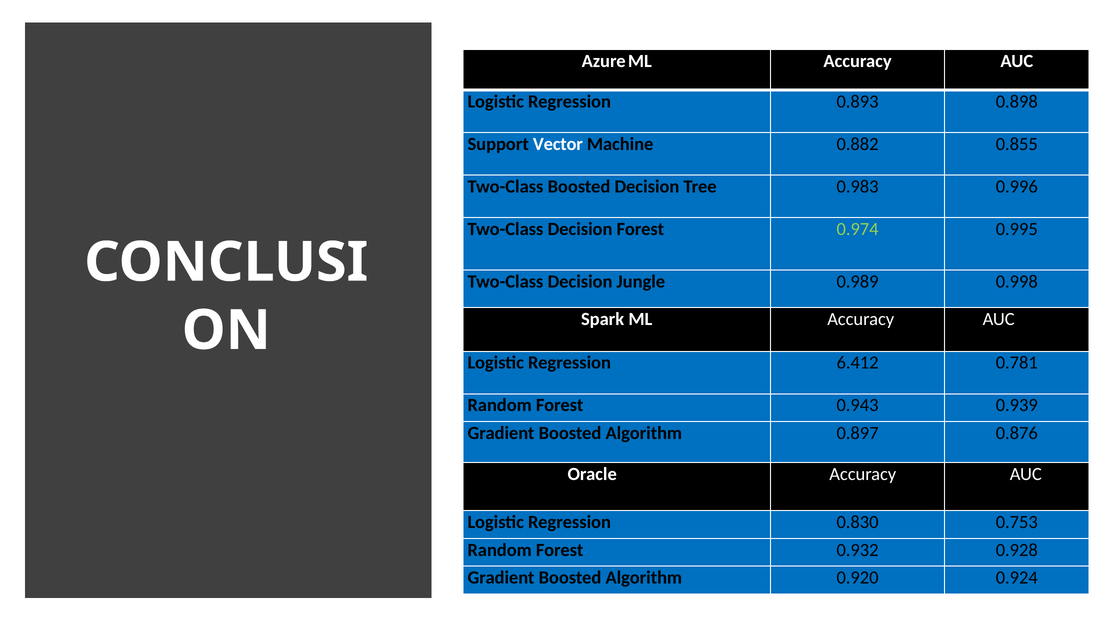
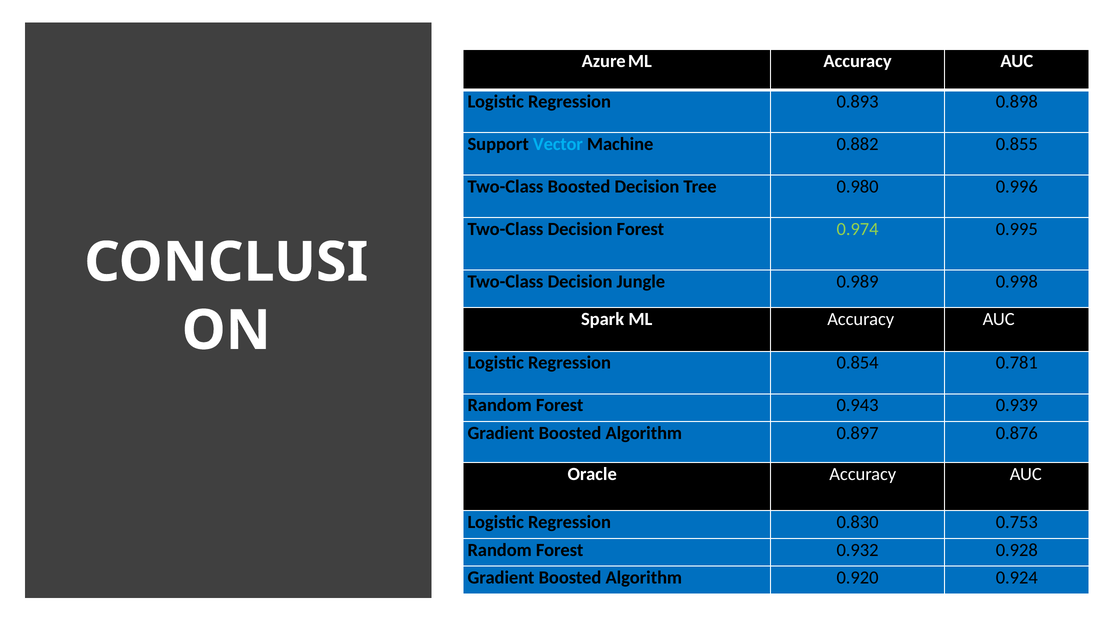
Vector colour: white -> light blue
0.983: 0.983 -> 0.980
6.412: 6.412 -> 0.854
